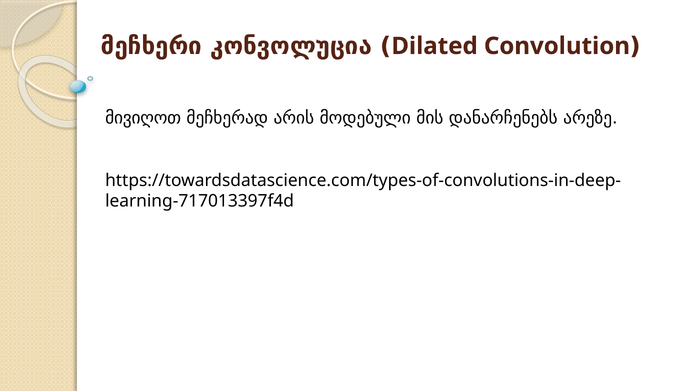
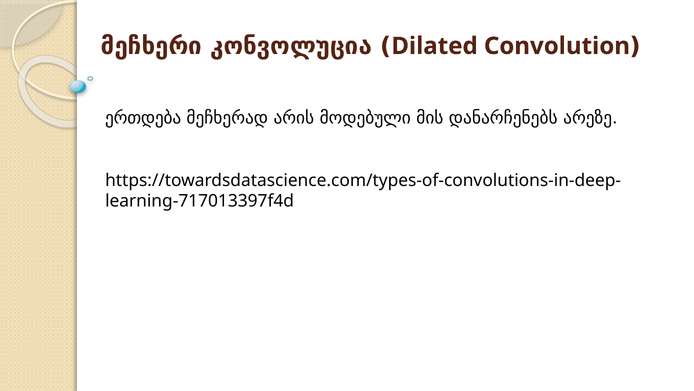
მივიღოთ: მივიღოთ -> ერთდება
